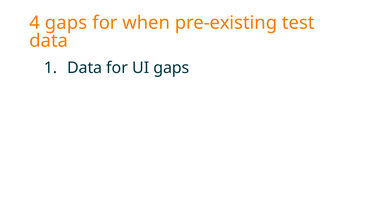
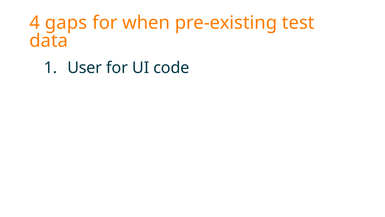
Data at (85, 68): Data -> User
UI gaps: gaps -> code
